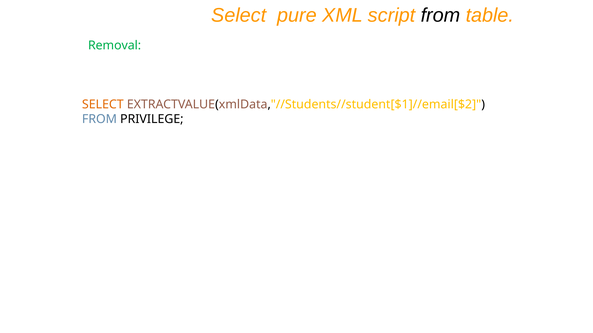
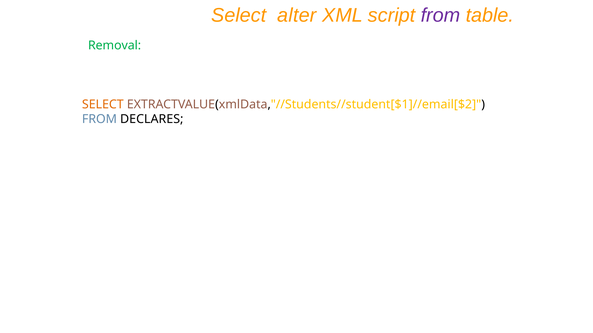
pure: pure -> alter
from at (441, 15) colour: black -> purple
PRIVILEGE: PRIVILEGE -> DECLARES
